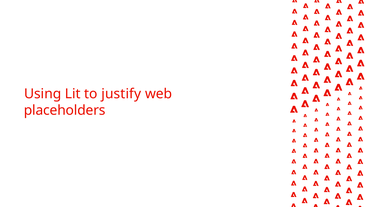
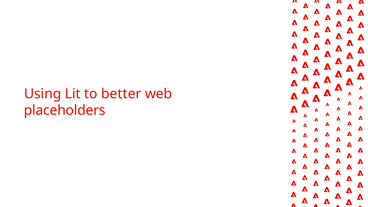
justify: justify -> better
